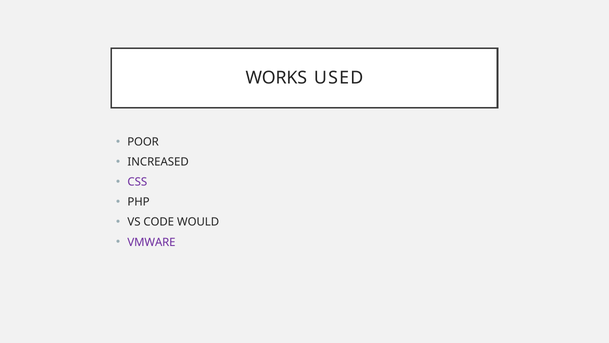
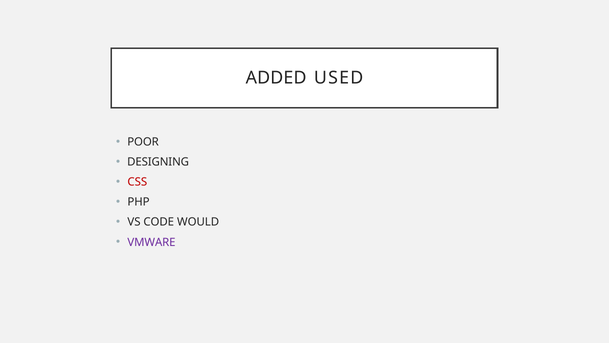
WORKS: WORKS -> ADDED
INCREASED: INCREASED -> DESIGNING
CSS colour: purple -> red
